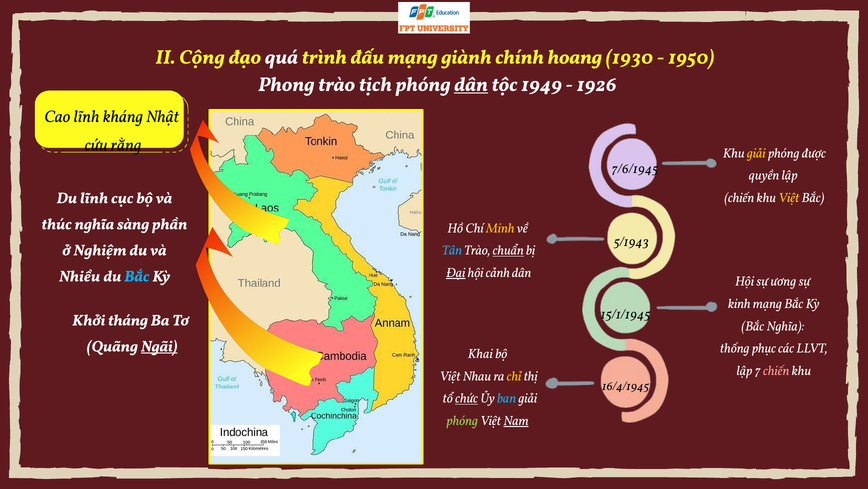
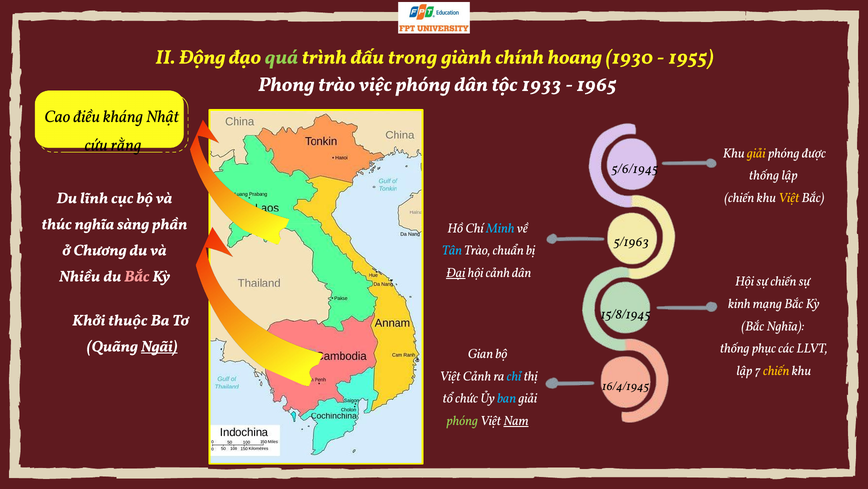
Cộng: Cộng -> Động
quá colour: white -> light green
đấu mạng: mạng -> trong
1950: 1950 -> 1955
tịch: tịch -> việc
dân at (471, 84) underline: present -> none
1949: 1949 -> 1933
1926: 1926 -> 1965
Cao lĩnh: lĩnh -> điều
7/6/1945: 7/6/1945 -> 5/6/1945
quyền at (764, 175): quyền -> thống
Minh colour: yellow -> light blue
5/1943: 5/1943 -> 5/1963
Nghiệm: Nghiệm -> Chương
chuẩn underline: present -> none
Bắc at (137, 276) colour: light blue -> pink
sự ương: ương -> chiến
15/1/1945: 15/1/1945 -> 15/8/1945
tháng: tháng -> thuộc
Khai: Khai -> Gian
chiến at (776, 370) colour: pink -> yellow
Việt Nhau: Nhau -> Cảnh
chỉ colour: yellow -> light blue
chức underline: present -> none
